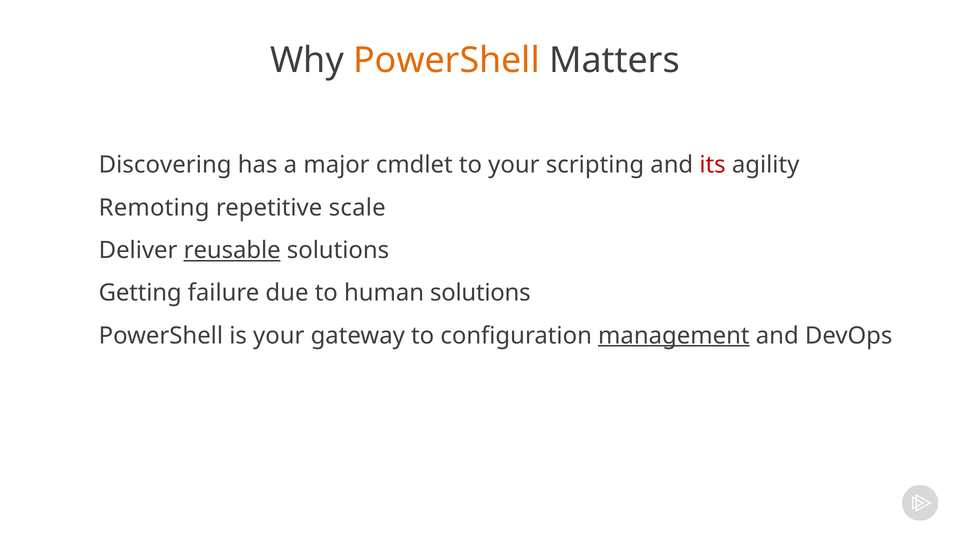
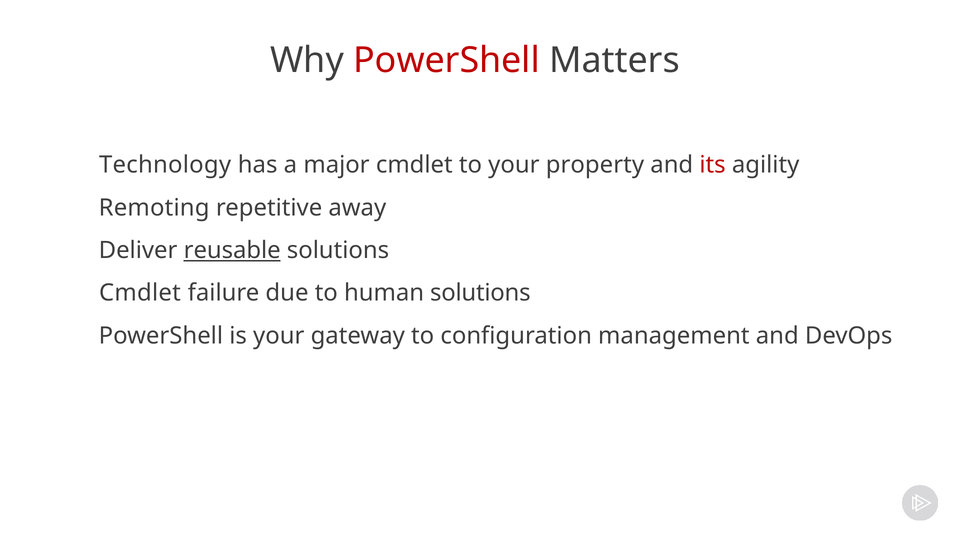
PowerShell at (447, 61) colour: orange -> red
Discovering: Discovering -> Technology
scripting: scripting -> property
scale: scale -> away
Getting at (140, 293): Getting -> Cmdlet
management underline: present -> none
